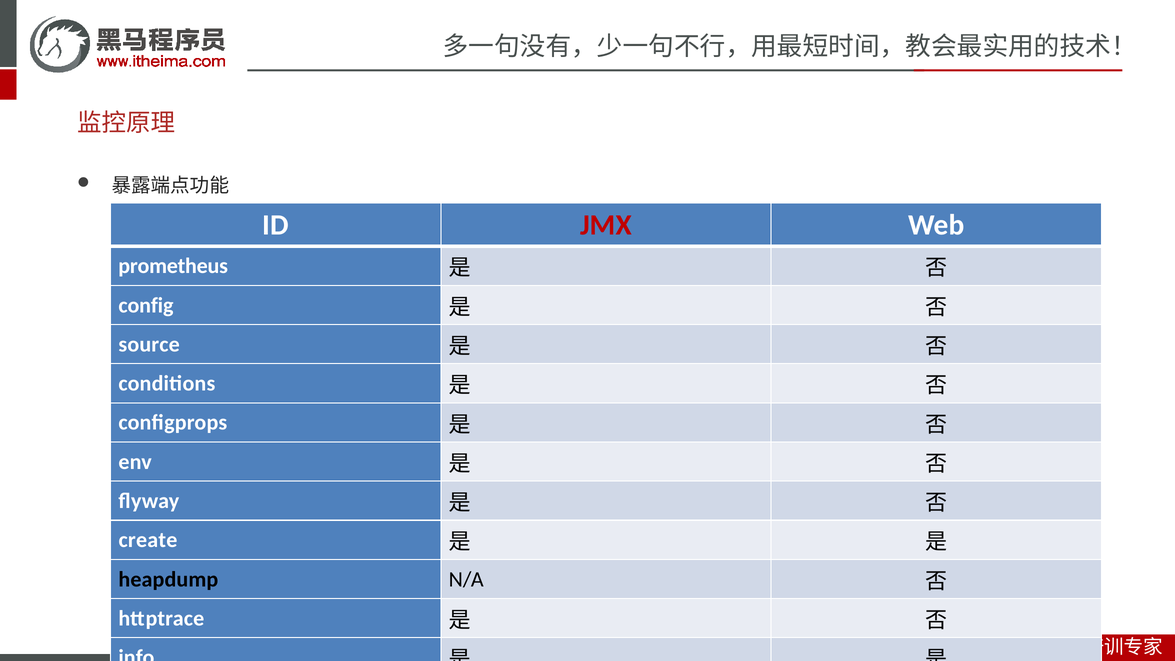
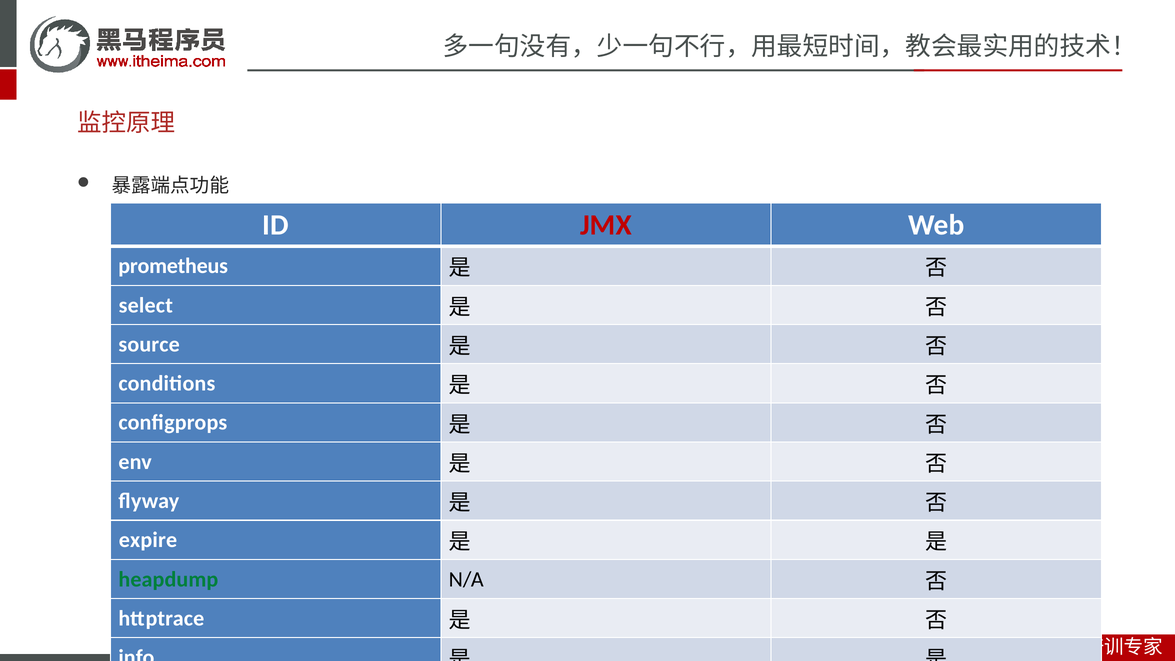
config: config -> select
create: create -> expire
heapdump colour: black -> green
